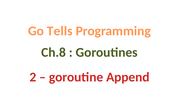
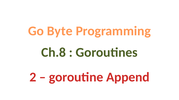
Tells: Tells -> Byte
